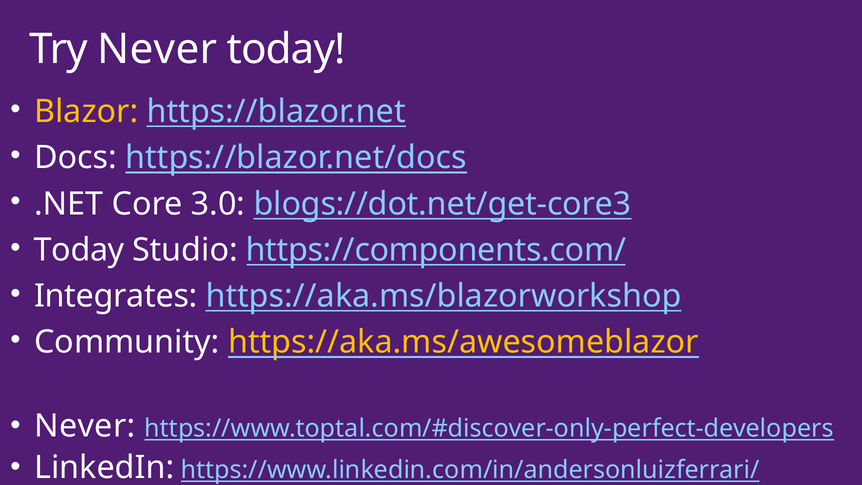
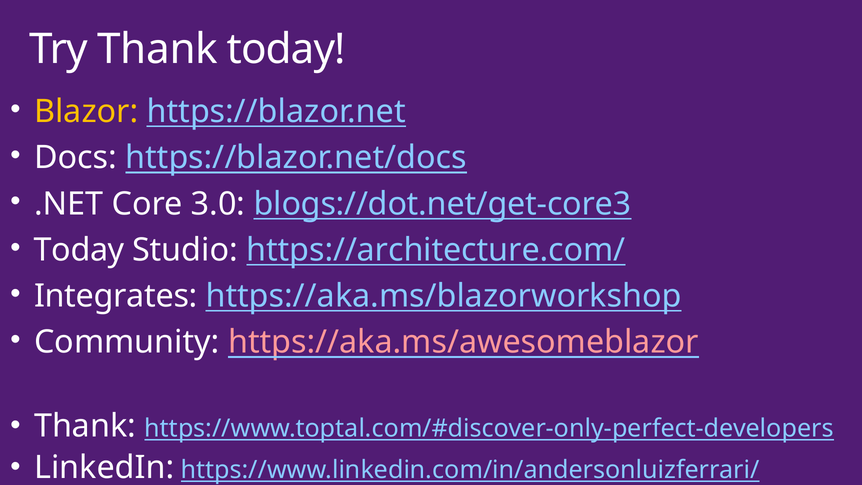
Try Never: Never -> Thank
https://components.com/: https://components.com/ -> https://architecture.com/
https://aka.ms/awesomeblazor colour: yellow -> pink
Never at (85, 426): Never -> Thank
